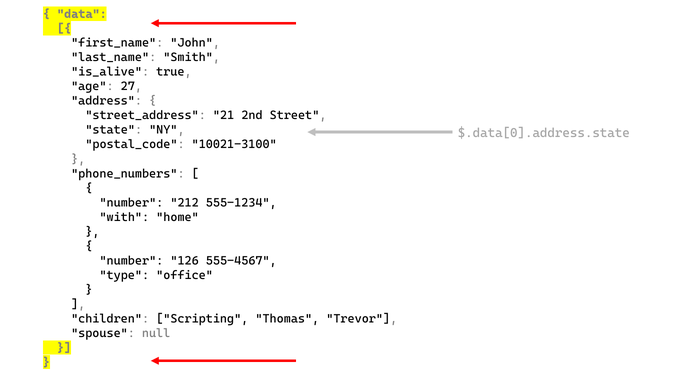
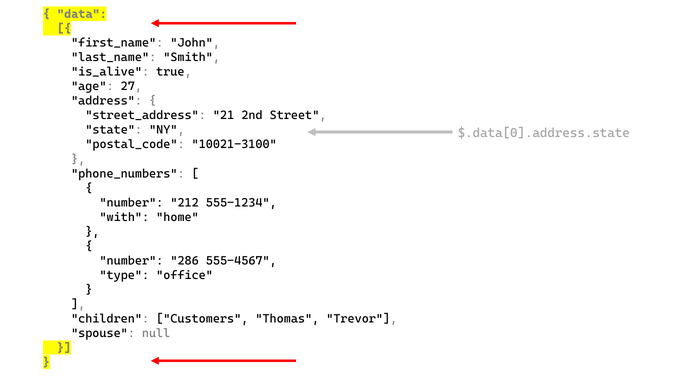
126: 126 -> 286
Scripting: Scripting -> Customers
